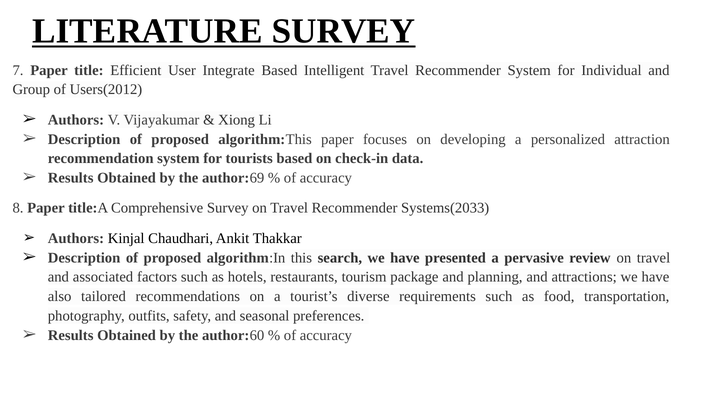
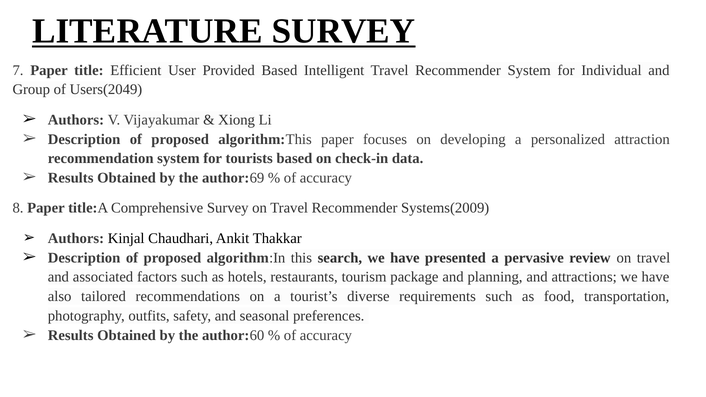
Integrate: Integrate -> Provided
Users(2012: Users(2012 -> Users(2049
Systems(2033: Systems(2033 -> Systems(2009
